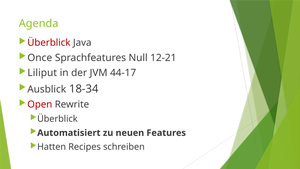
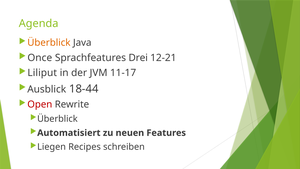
Überblick at (49, 43) colour: red -> orange
Null: Null -> Drei
44-17: 44-17 -> 11-17
18-34: 18-34 -> 18-44
Hatten: Hatten -> Liegen
